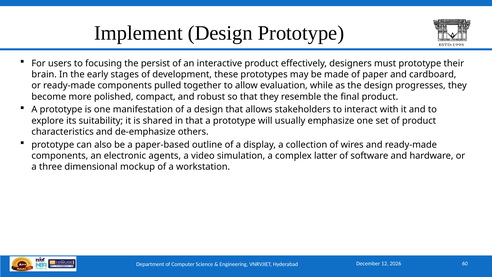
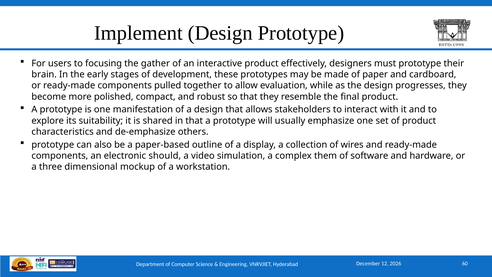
persist: persist -> gather
agents: agents -> should
latter: latter -> them
